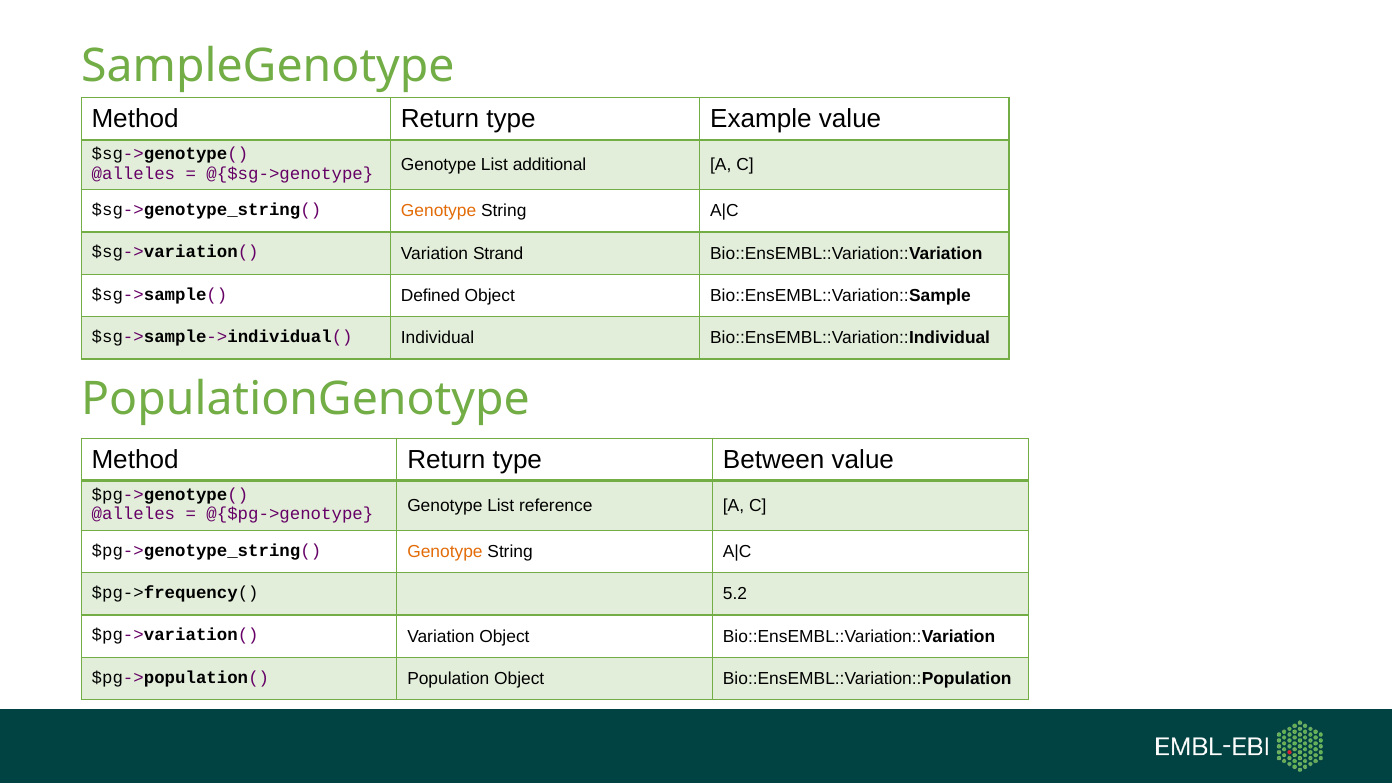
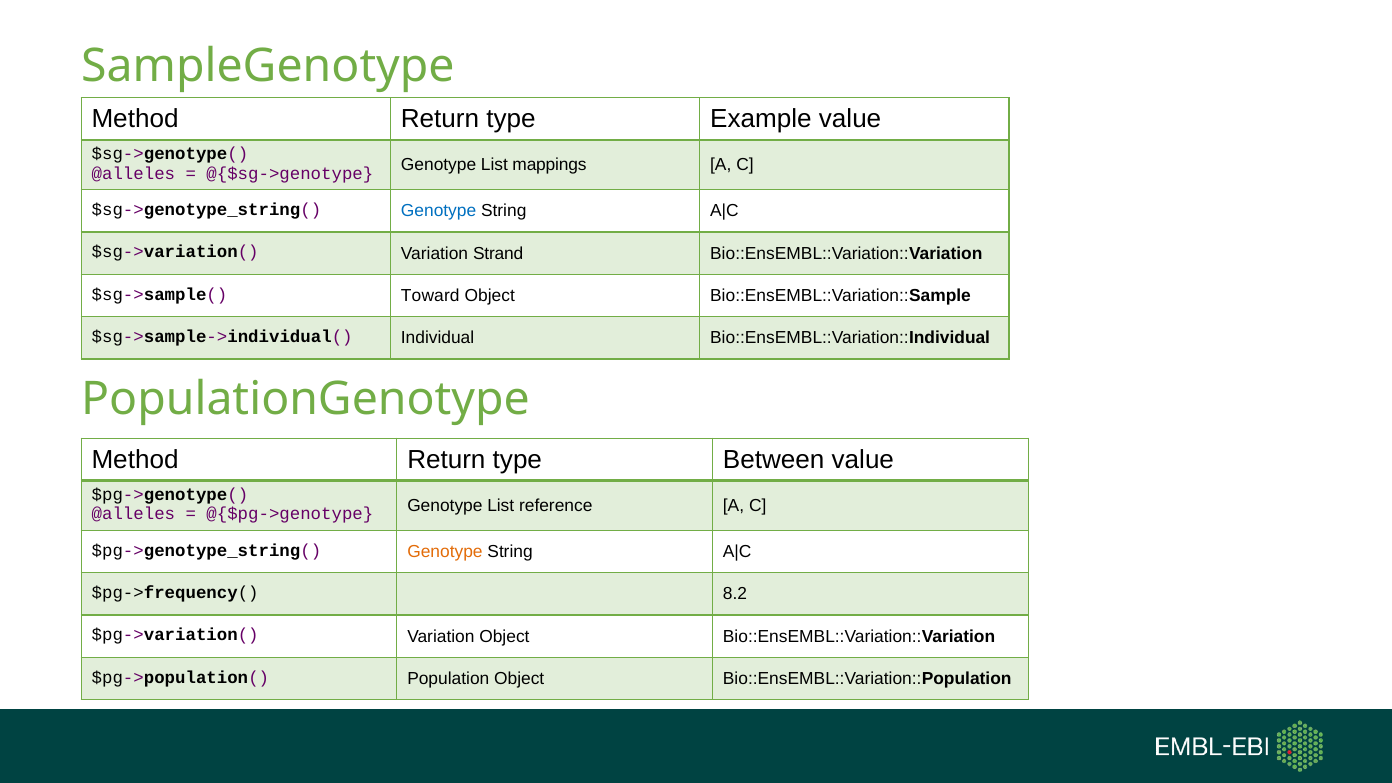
additional: additional -> mappings
Genotype at (439, 211) colour: orange -> blue
Defined: Defined -> Toward
5.2: 5.2 -> 8.2
